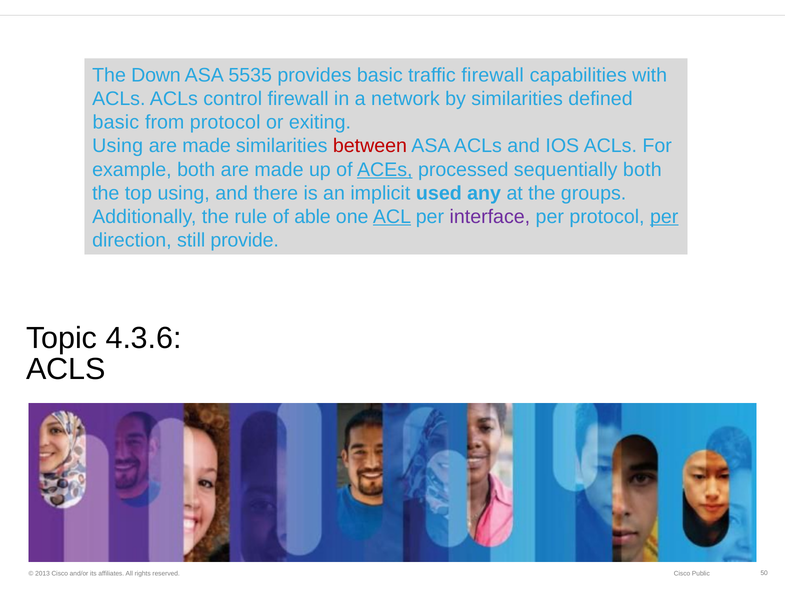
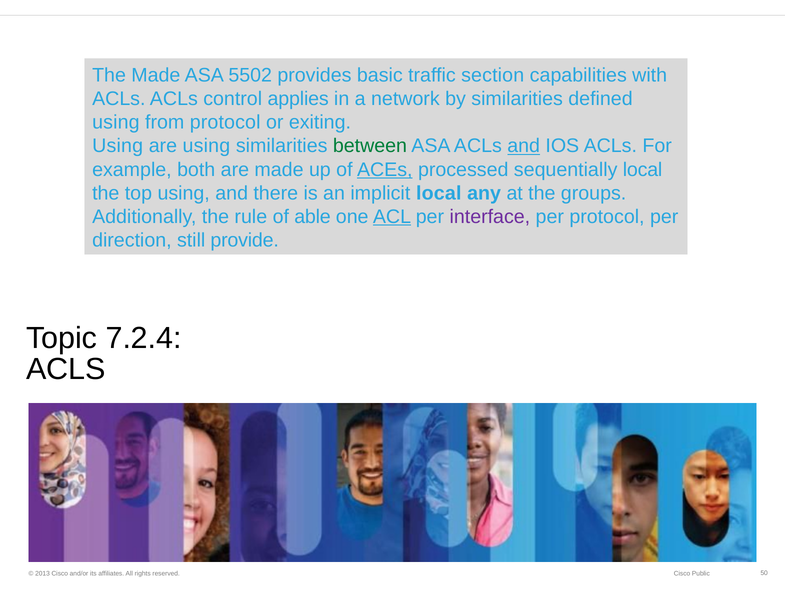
The Down: Down -> Made
5535: 5535 -> 5502
traffic firewall: firewall -> section
control firewall: firewall -> applies
basic at (116, 122): basic -> using
made at (207, 146): made -> using
between colour: red -> green
and at (524, 146) underline: none -> present
sequentially both: both -> local
implicit used: used -> local
per at (664, 217) underline: present -> none
4.3.6: 4.3.6 -> 7.2.4
